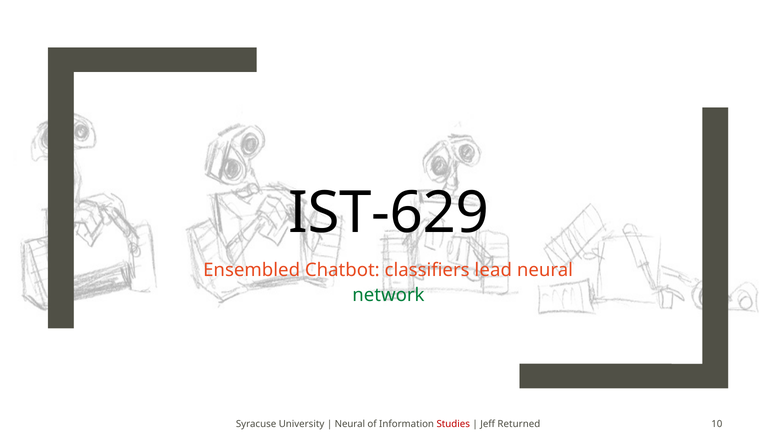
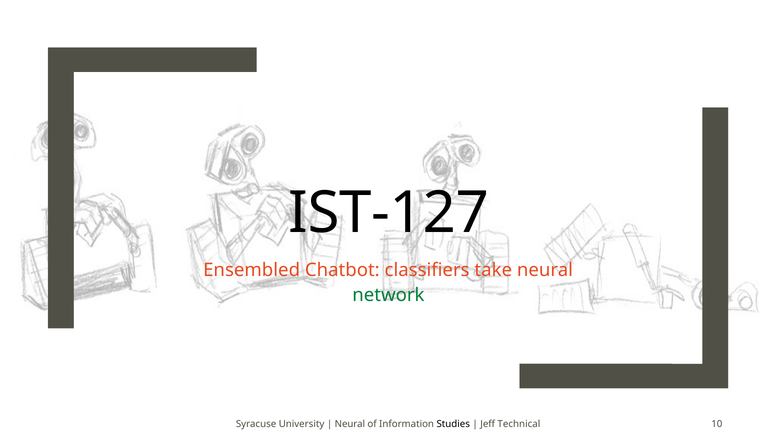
IST-629: IST-629 -> IST-127
lead: lead -> take
Studies colour: red -> black
Returned: Returned -> Technical
